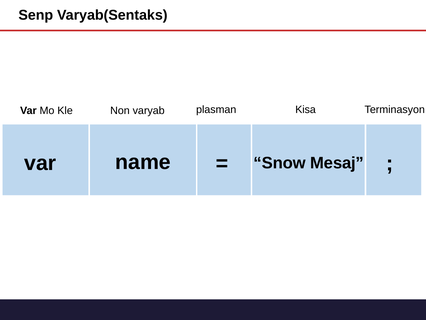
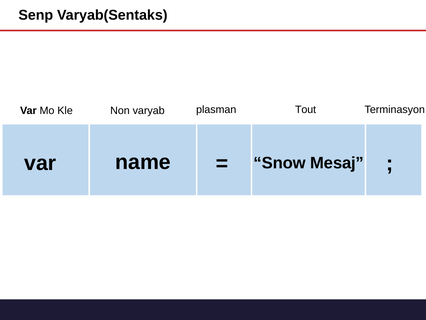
Kisa: Kisa -> Tout
